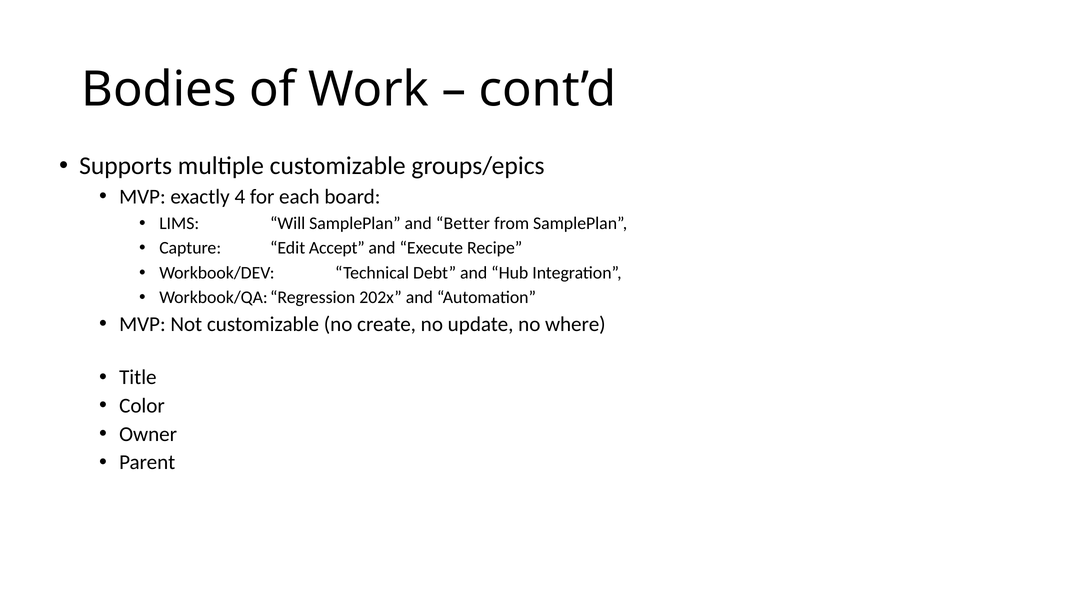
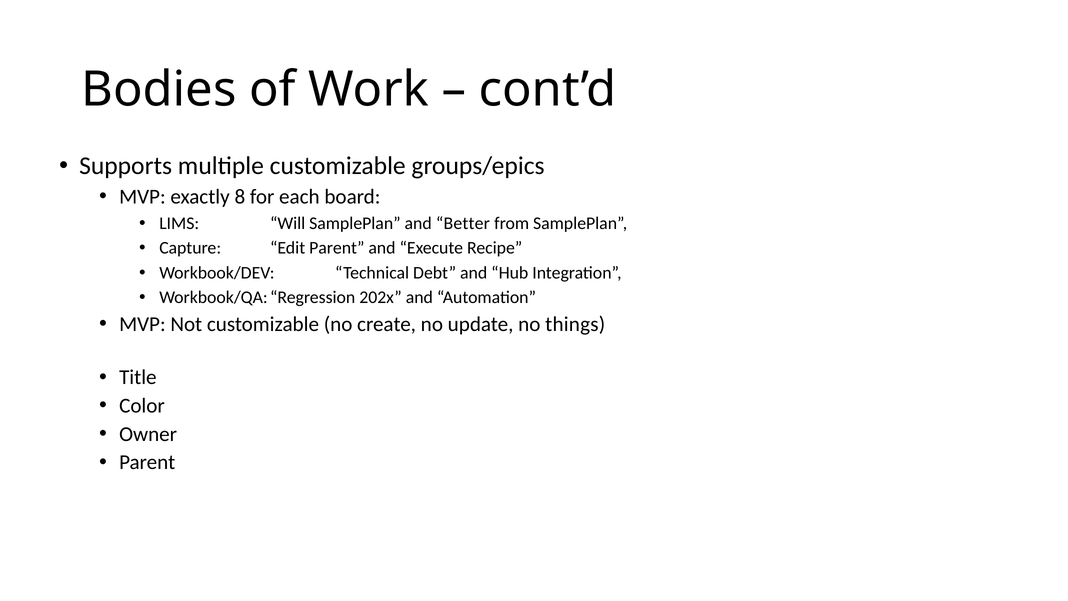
4: 4 -> 8
Edit Accept: Accept -> Parent
where: where -> things
